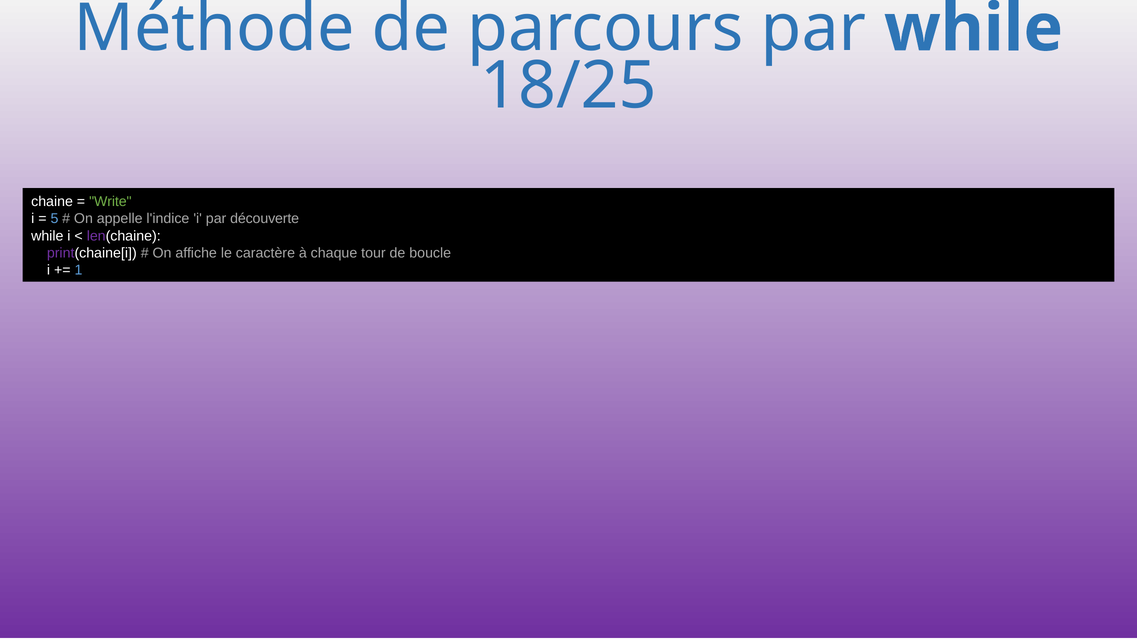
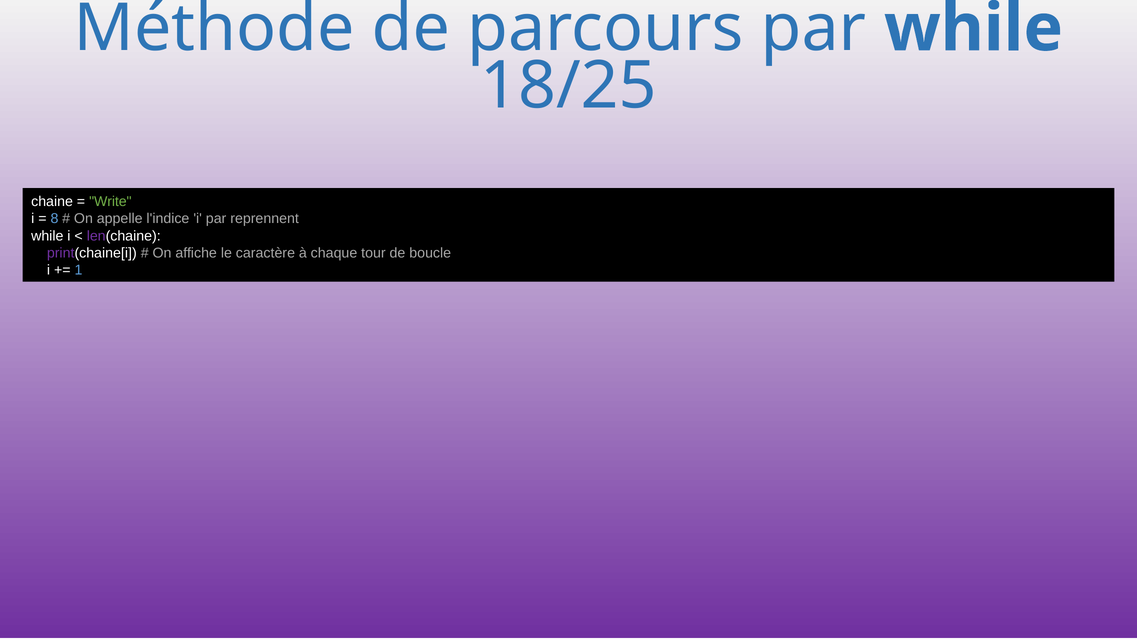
5: 5 -> 8
découverte: découverte -> reprennent
